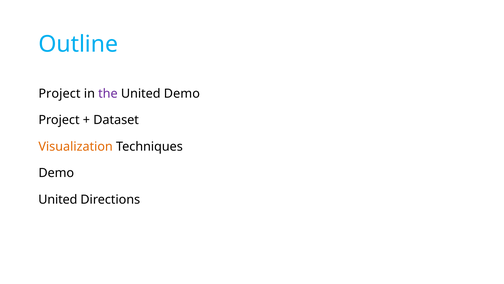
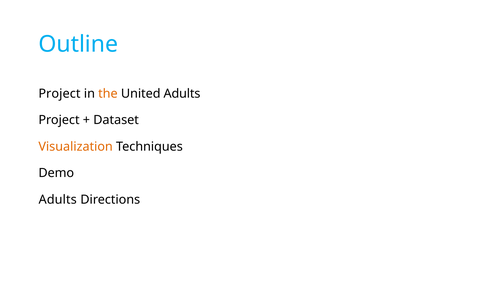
the colour: purple -> orange
United Demo: Demo -> Adults
United at (58, 199): United -> Adults
